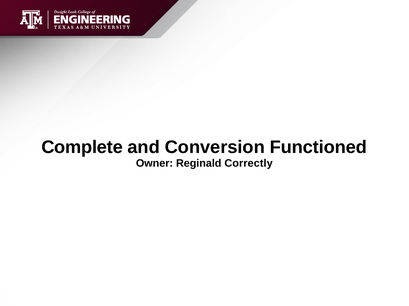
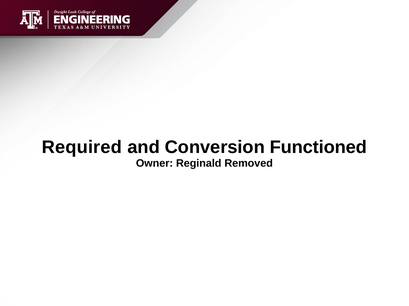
Complete: Complete -> Required
Correctly: Correctly -> Removed
